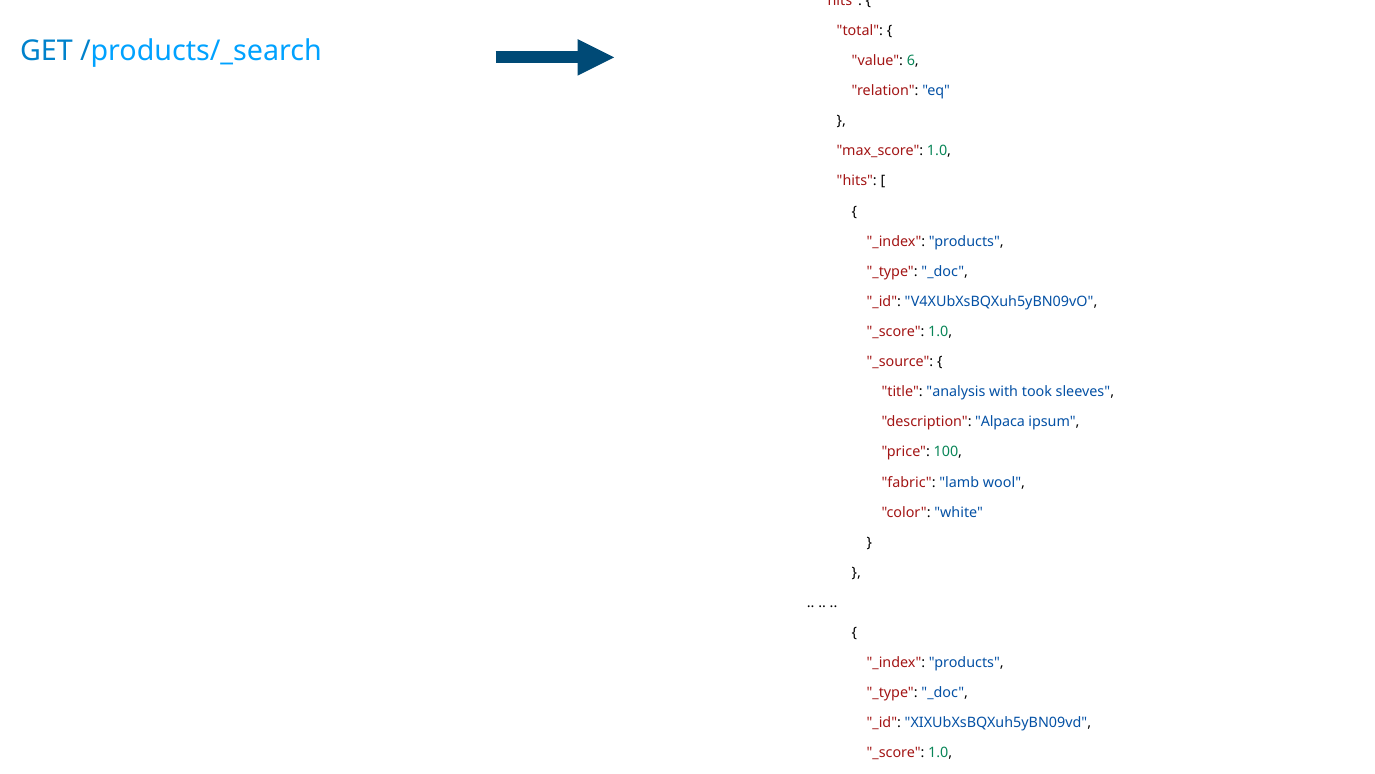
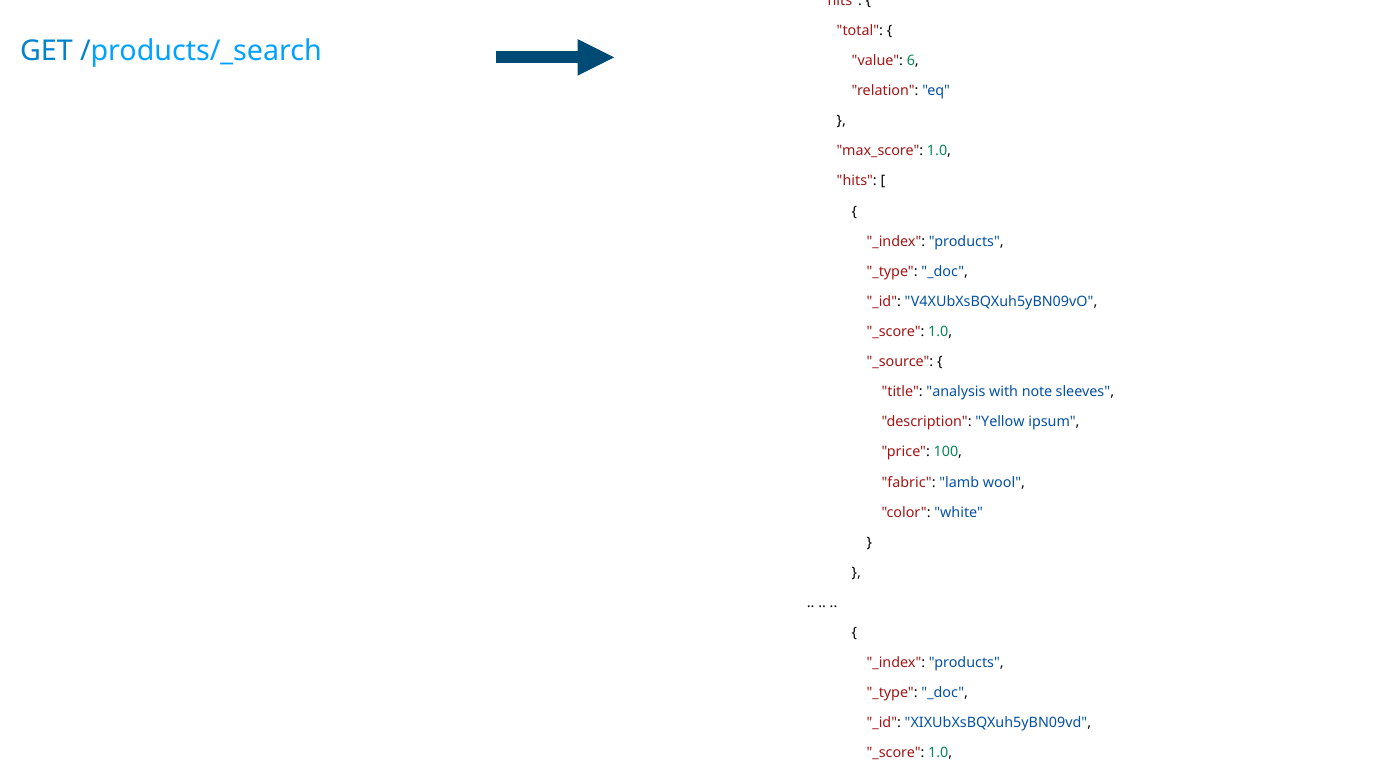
with took: took -> note
description Alpaca: Alpaca -> Yellow
